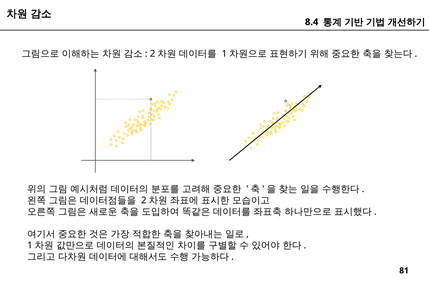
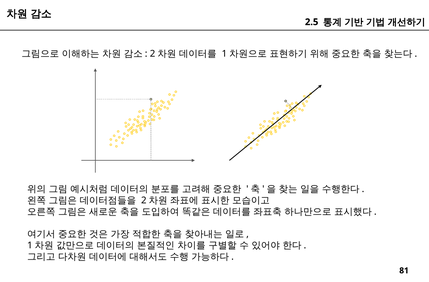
8.4: 8.4 -> 2.5
